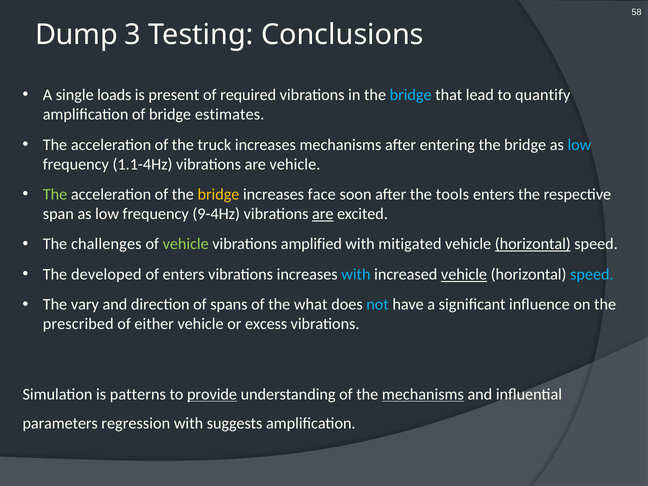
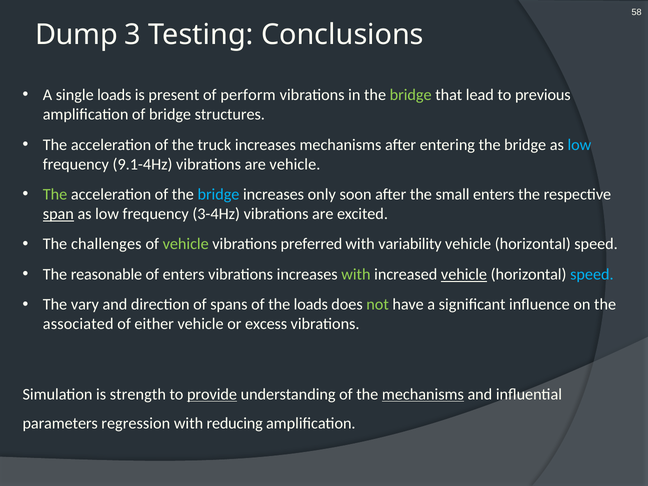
required: required -> perform
bridge at (411, 95) colour: light blue -> light green
quantify: quantify -> previous
estimates: estimates -> structures
1.1-4Hz: 1.1-4Hz -> 9.1-4Hz
bridge at (218, 194) colour: yellow -> light blue
face: face -> only
tools: tools -> small
span underline: none -> present
9-4Hz: 9-4Hz -> 3-4Hz
are at (323, 214) underline: present -> none
amplified: amplified -> preferred
mitigated: mitigated -> variability
horizontal at (533, 244) underline: present -> none
developed: developed -> reasonable
with at (356, 274) colour: light blue -> light green
the what: what -> loads
not colour: light blue -> light green
prescribed: prescribed -> associated
patterns: patterns -> strength
suggests: suggests -> reducing
